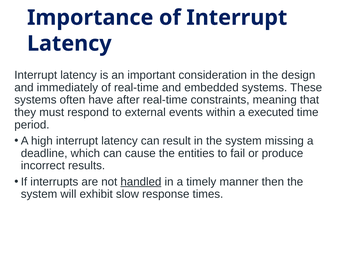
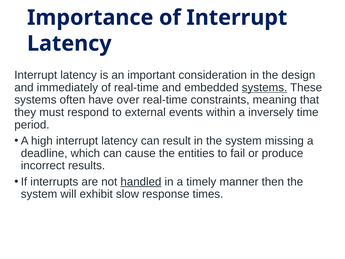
systems at (265, 87) underline: none -> present
after: after -> over
executed: executed -> inversely
